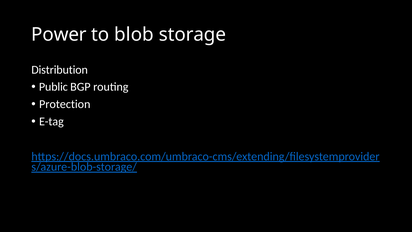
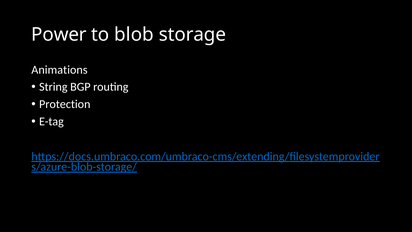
Distribution: Distribution -> Animations
Public: Public -> String
